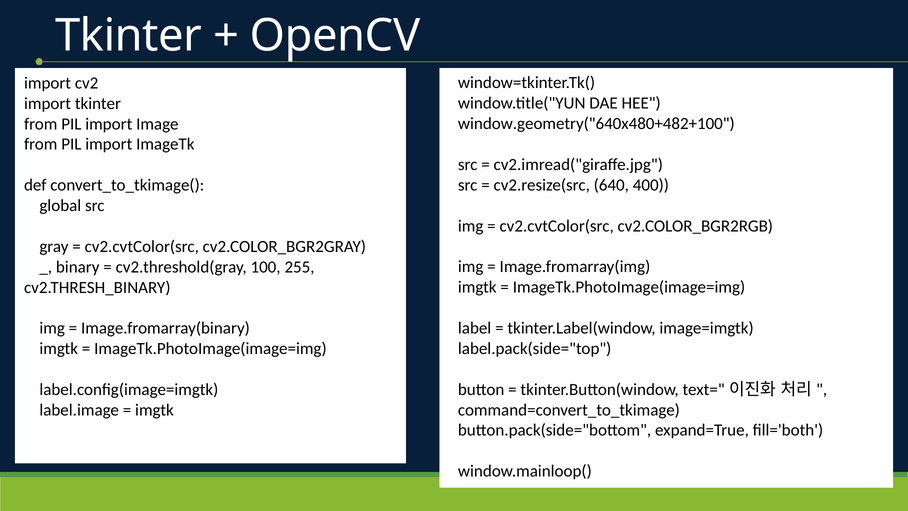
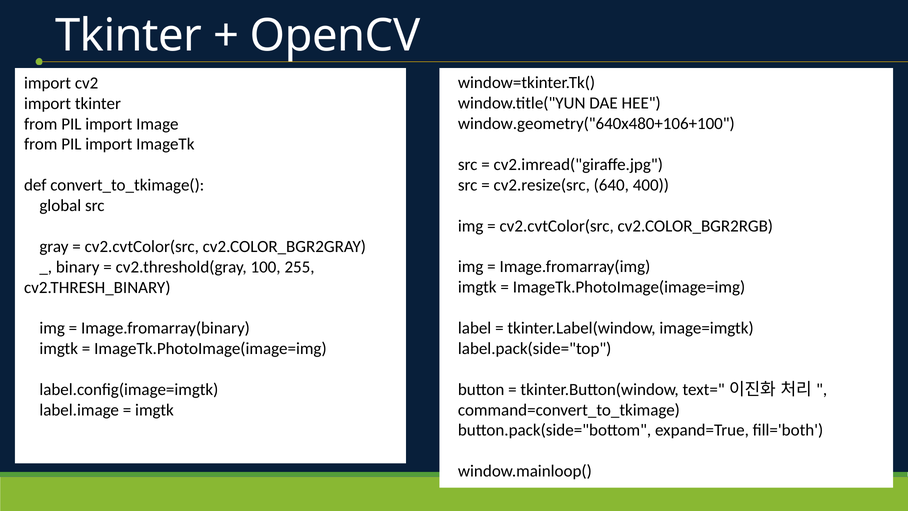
window.geometry("640x480+482+100: window.geometry("640x480+482+100 -> window.geometry("640x480+106+100
